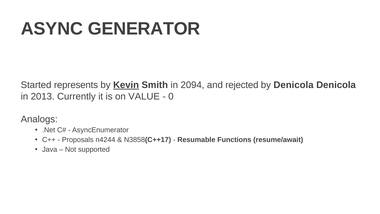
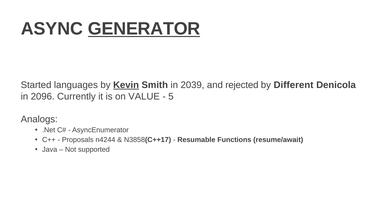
GENERATOR underline: none -> present
represents: represents -> languages
2094: 2094 -> 2039
by Denicola: Denicola -> Different
2013: 2013 -> 2096
0: 0 -> 5
